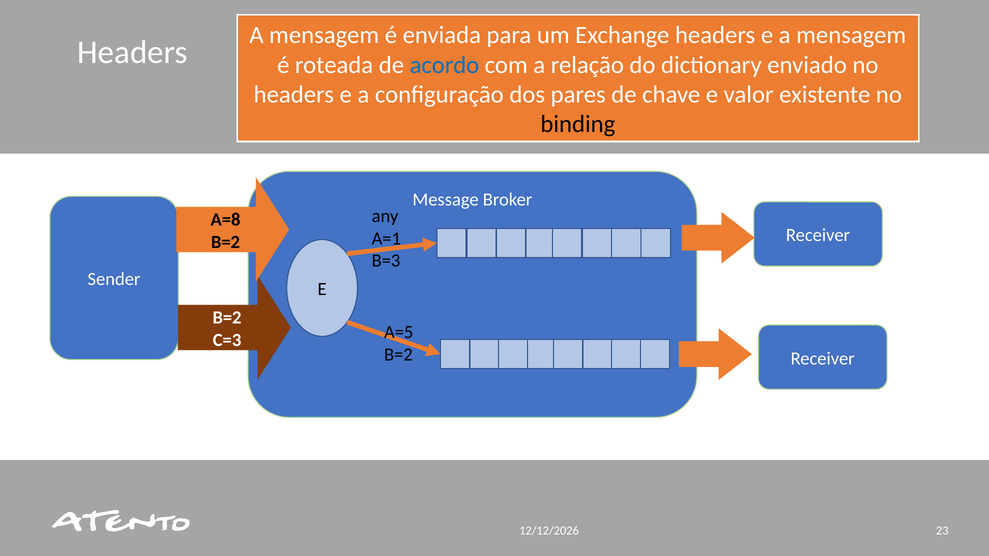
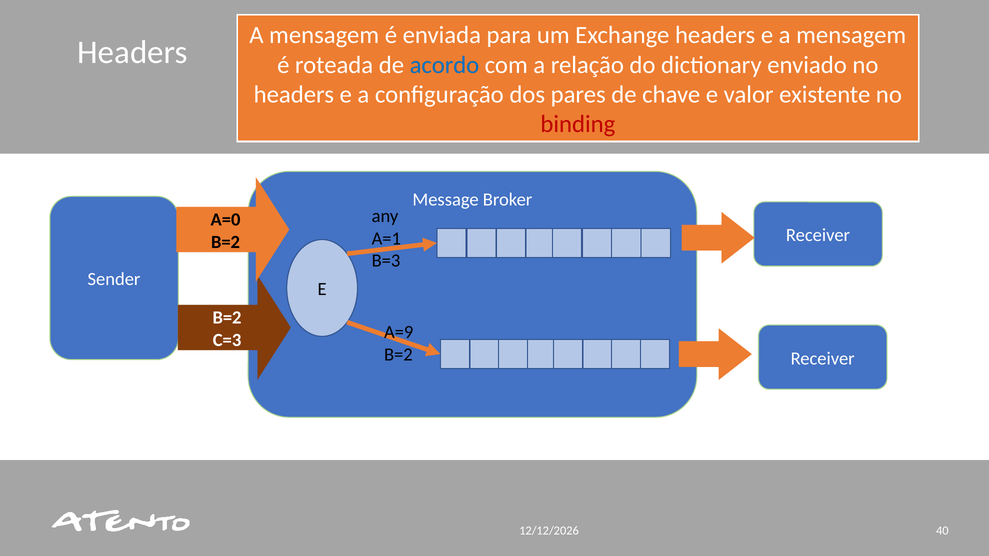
binding colour: black -> red
A=8: A=8 -> A=0
A=5: A=5 -> A=9
23: 23 -> 40
